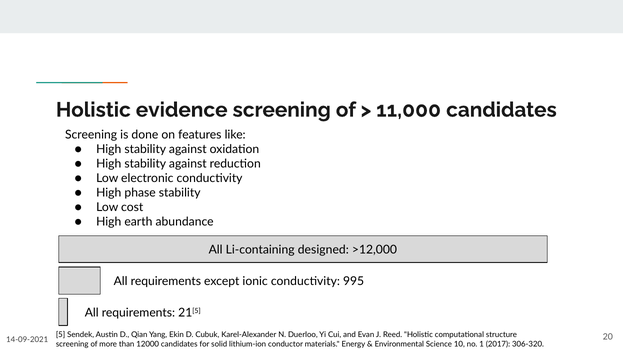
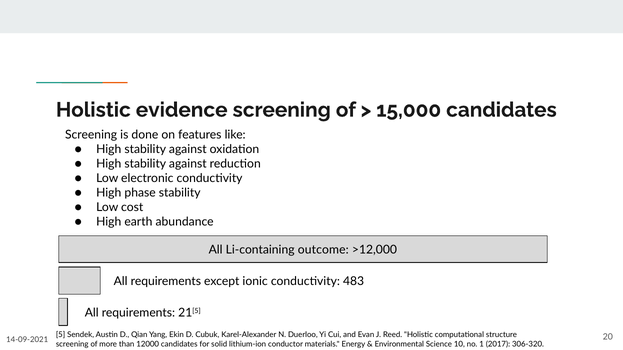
11,000: 11,000 -> 15,000
designed: designed -> outcome
995: 995 -> 483
